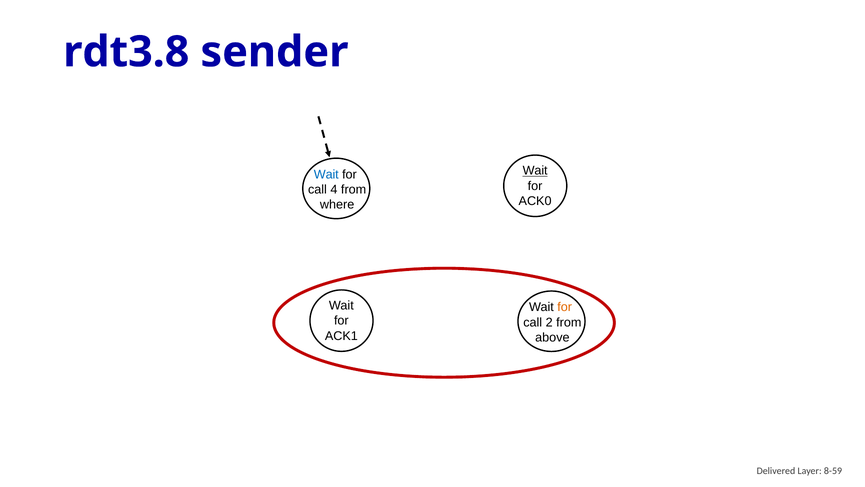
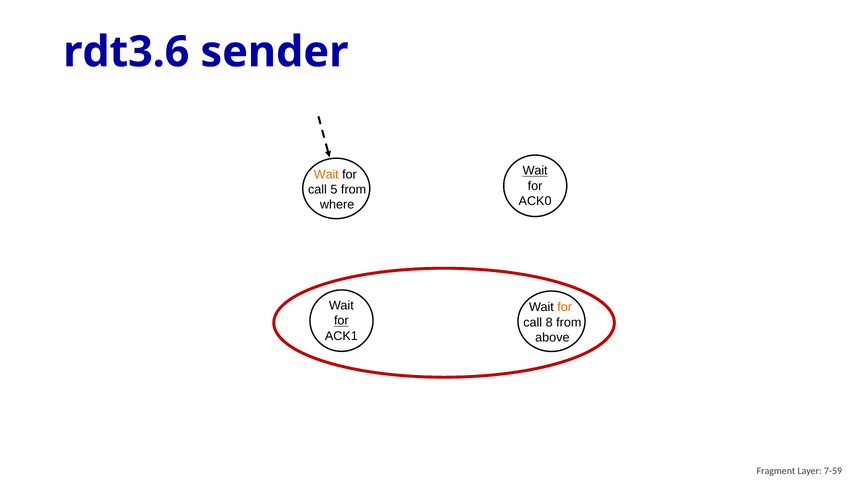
rdt3.8: rdt3.8 -> rdt3.6
Wait at (326, 174) colour: blue -> orange
4: 4 -> 5
for at (341, 320) underline: none -> present
2: 2 -> 8
Delivered: Delivered -> Fragment
8-59: 8-59 -> 7-59
